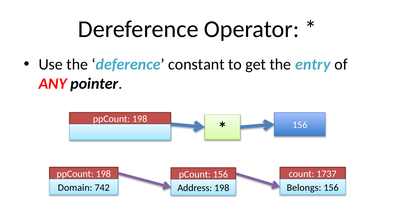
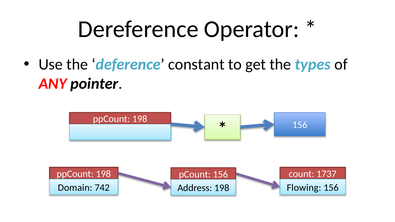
entry: entry -> types
Belongs: Belongs -> Flowing
